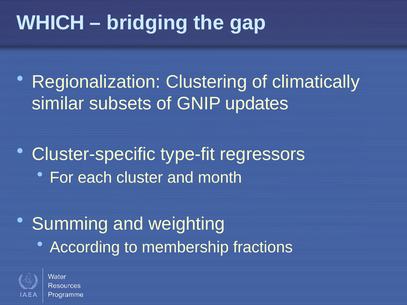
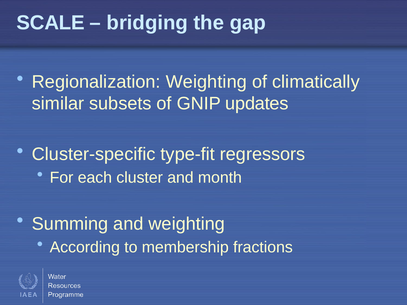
WHICH: WHICH -> SCALE
Regionalization Clustering: Clustering -> Weighting
